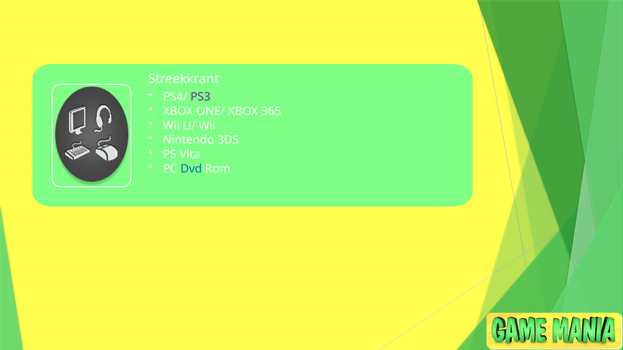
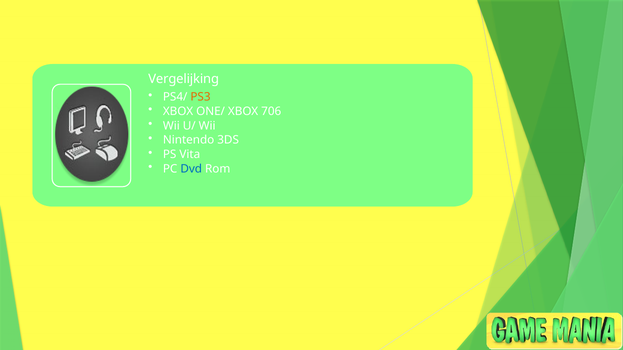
Streekkrant: Streekkrant -> Vergelijking
PS3 colour: purple -> orange
365: 365 -> 706
